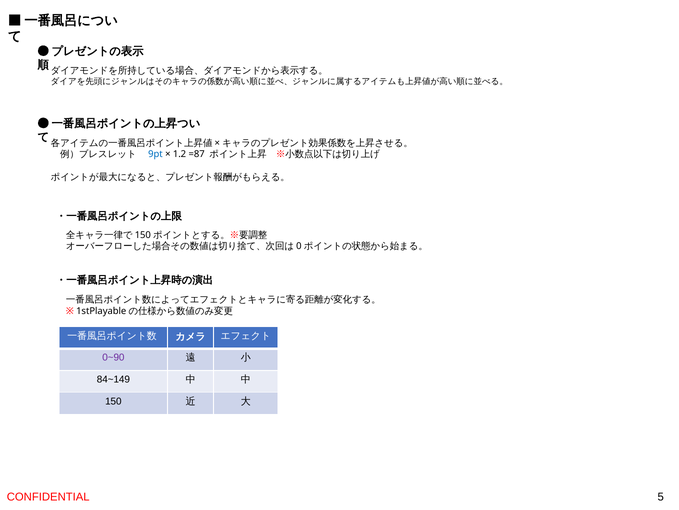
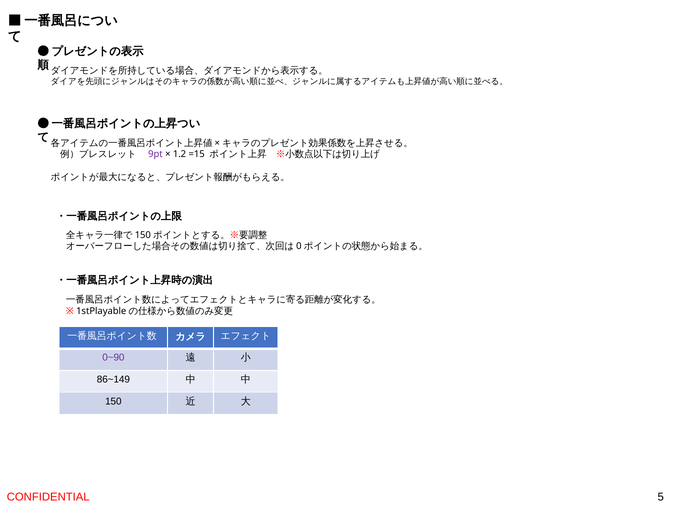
9pt colour: blue -> purple
=87: =87 -> =15
84~149: 84~149 -> 86~149
